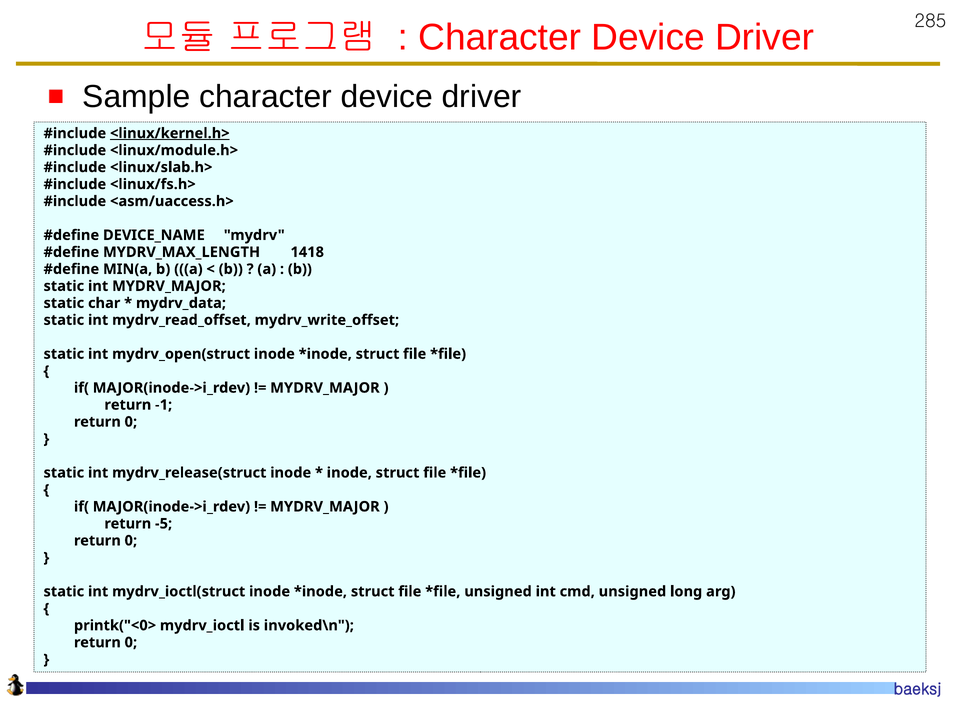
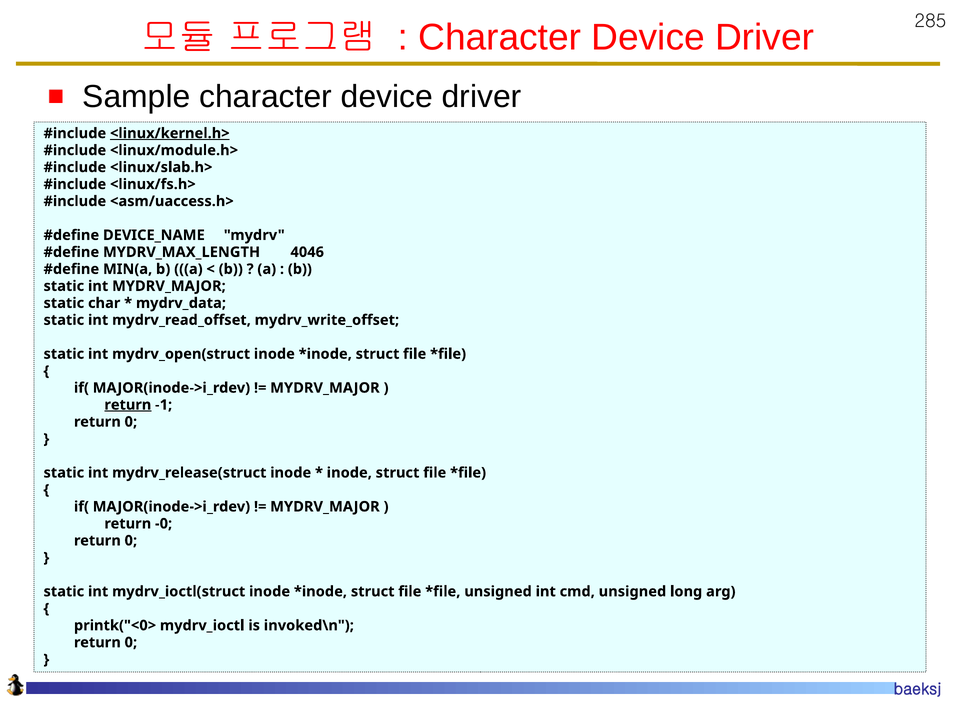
1418: 1418 -> 4046
return at (128, 405) underline: none -> present
-5: -5 -> -0
